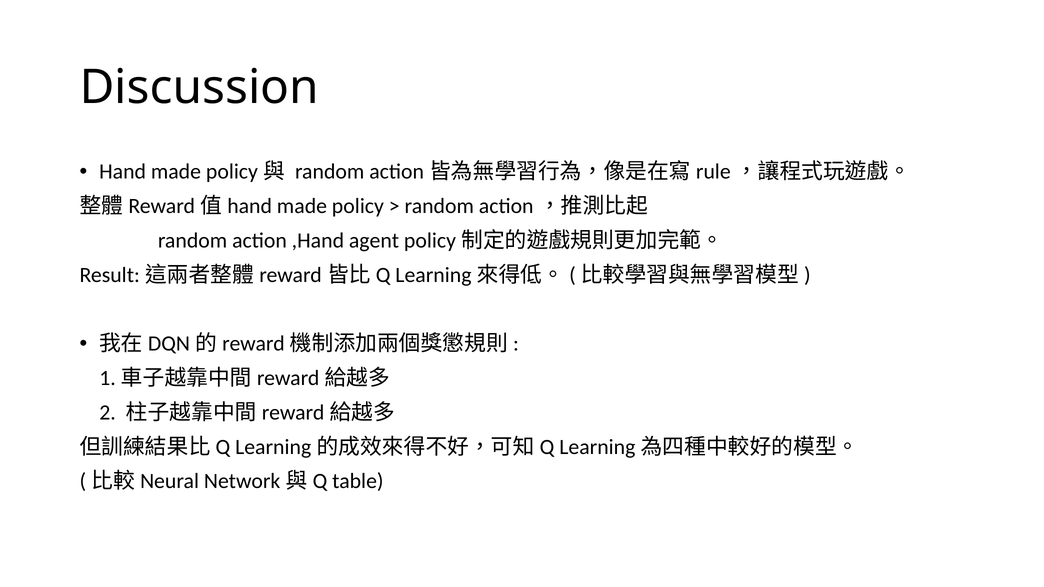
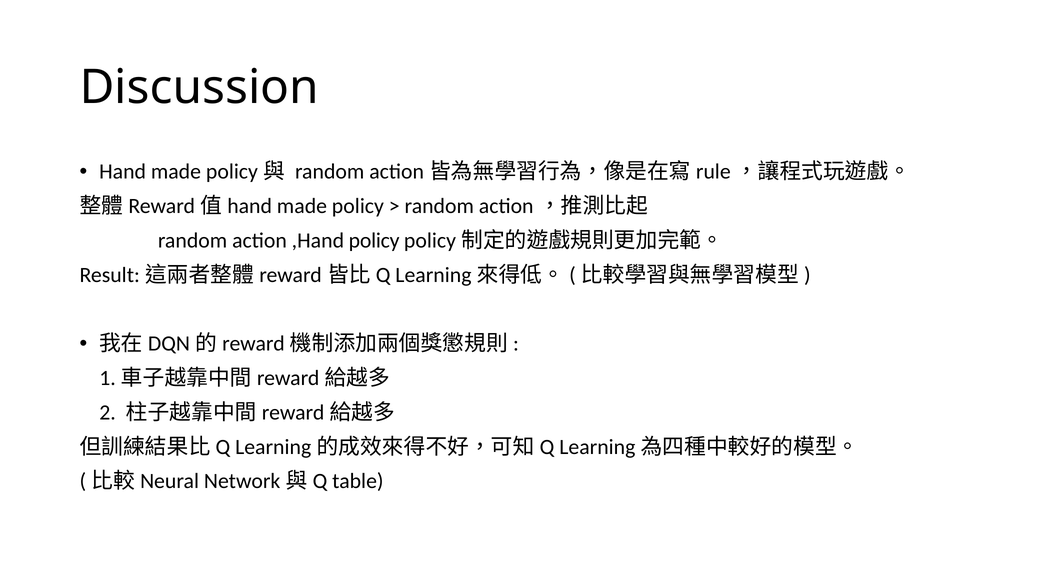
,Hand agent: agent -> policy
